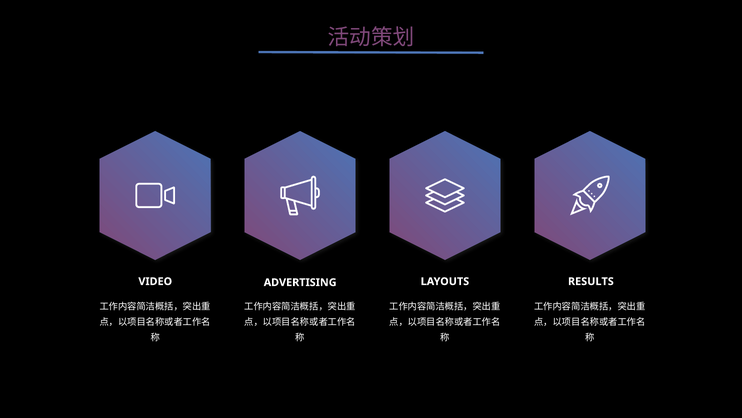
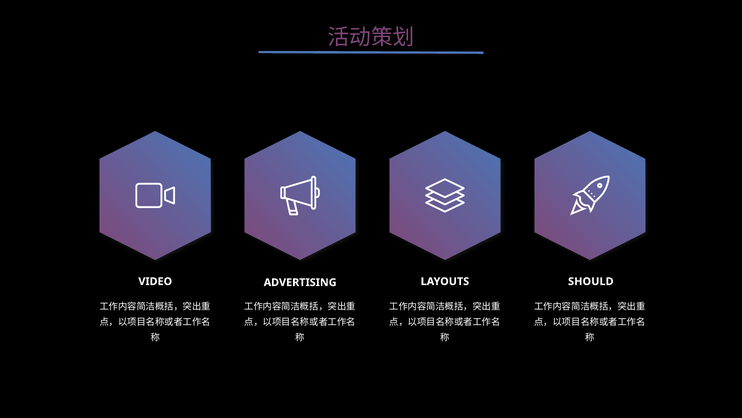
RESULTS: RESULTS -> SHOULD
